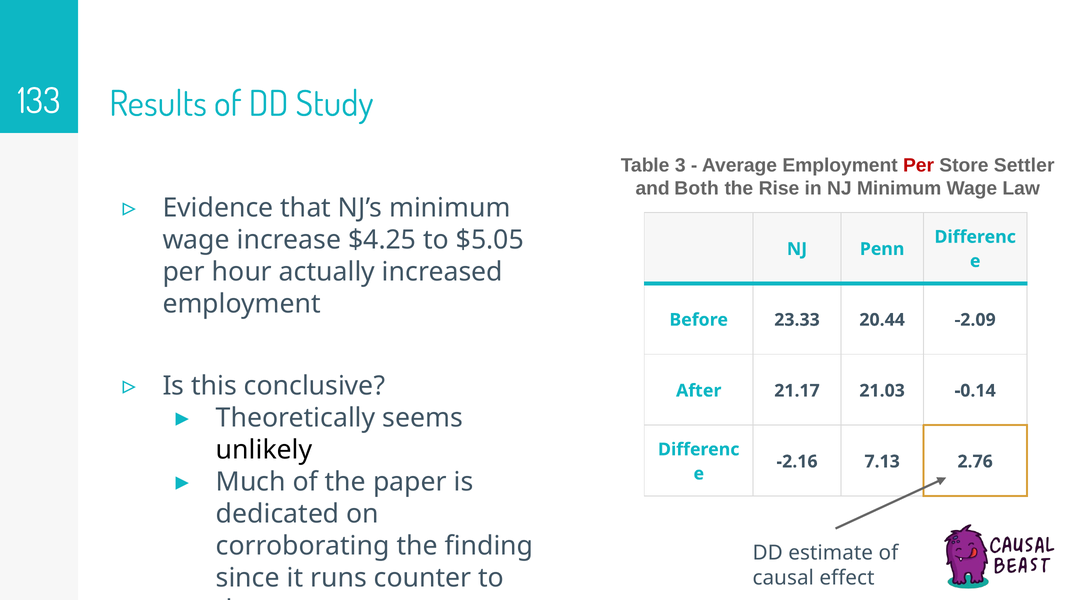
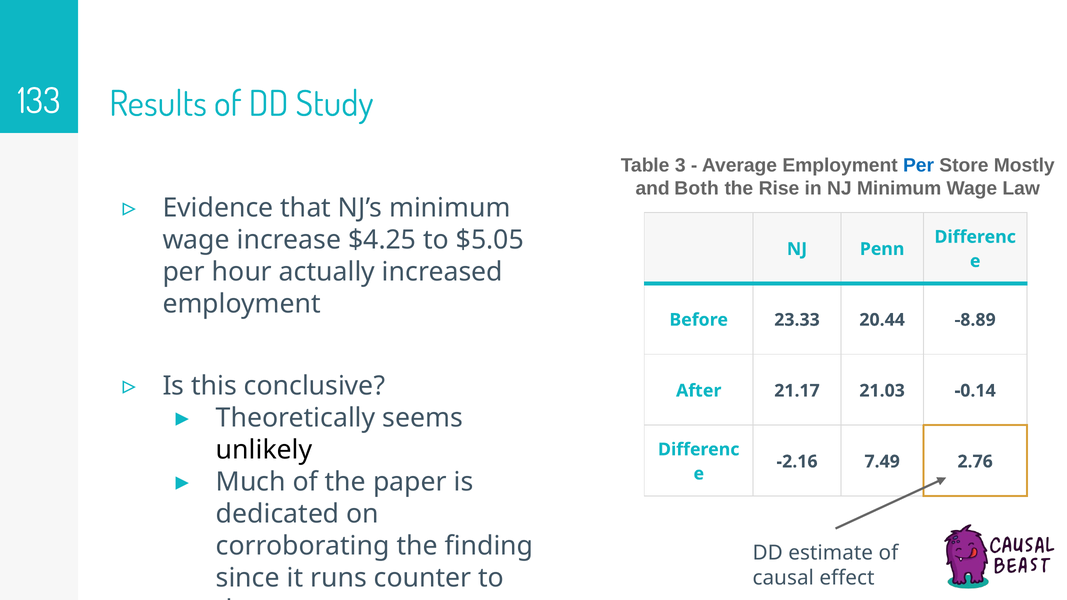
Per at (919, 165) colour: red -> blue
Settler: Settler -> Mostly
-2.09: -2.09 -> -8.89
7.13: 7.13 -> 7.49
